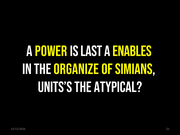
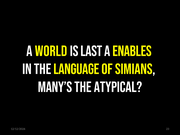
POWER: POWER -> WORLD
ORGANIZE: ORGANIZE -> LANGUAGE
UNITS’S: UNITS’S -> MANY’S
